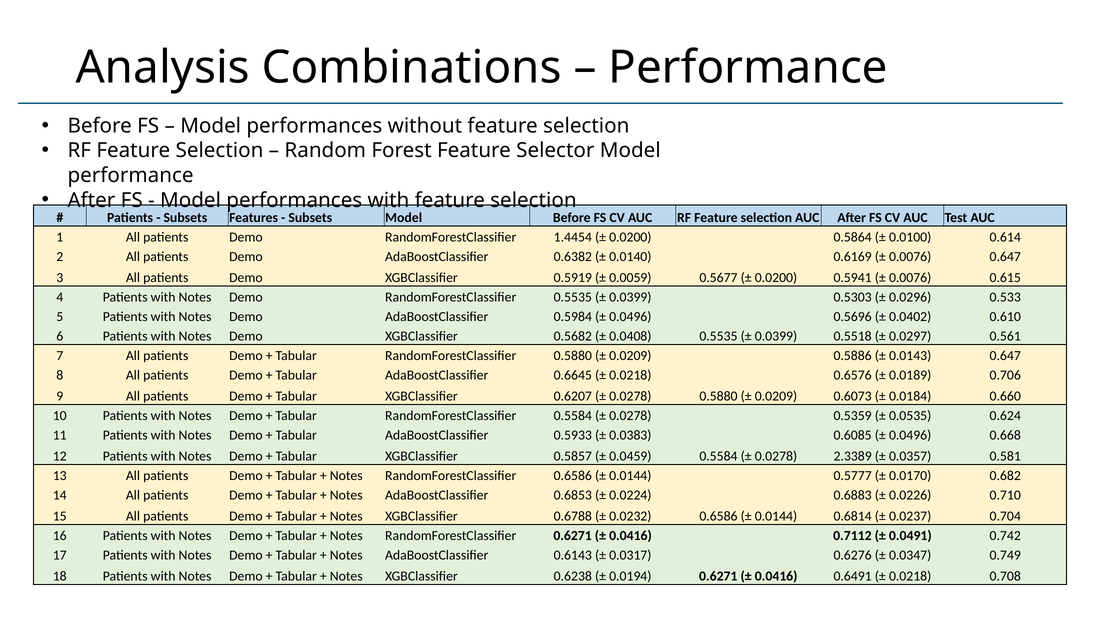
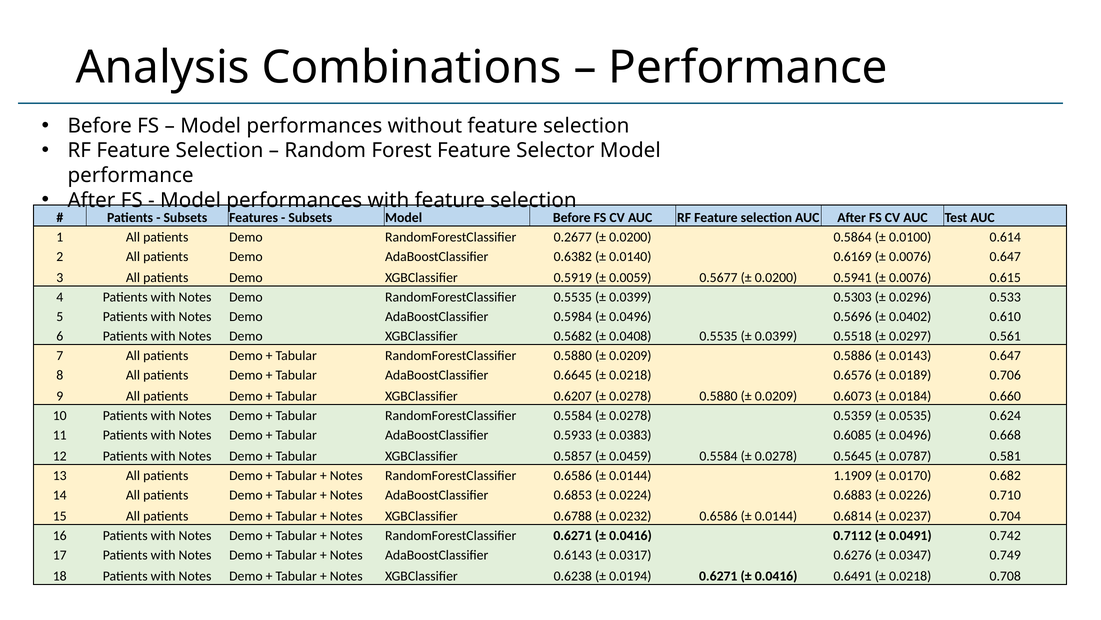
1.4454: 1.4454 -> 0.2677
2.3389: 2.3389 -> 0.5645
0.0357: 0.0357 -> 0.0787
0.5777: 0.5777 -> 1.1909
